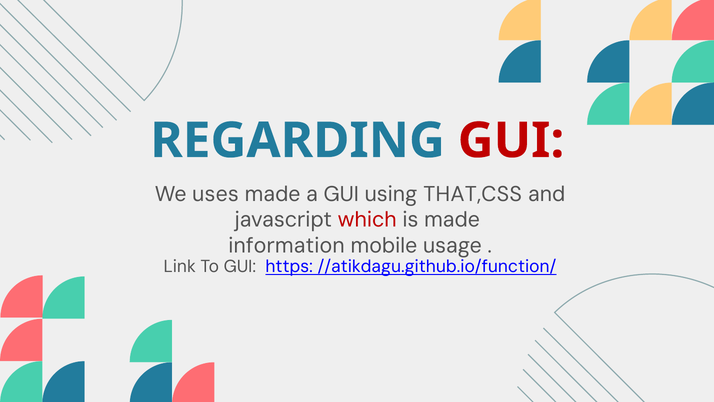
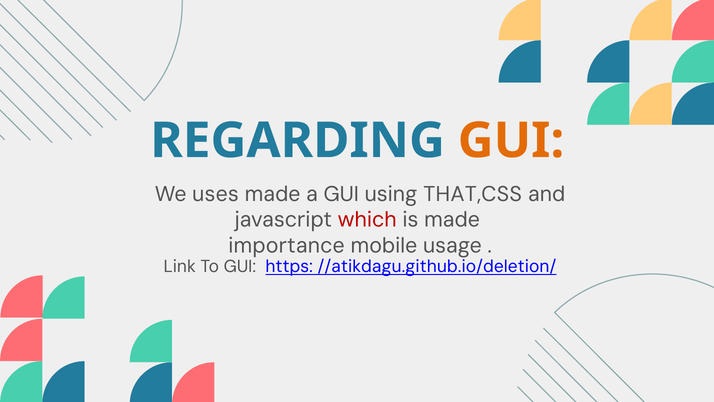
GUI at (511, 141) colour: red -> orange
information: information -> importance
//atikdagu.github.io/function/: //atikdagu.github.io/function/ -> //atikdagu.github.io/deletion/
